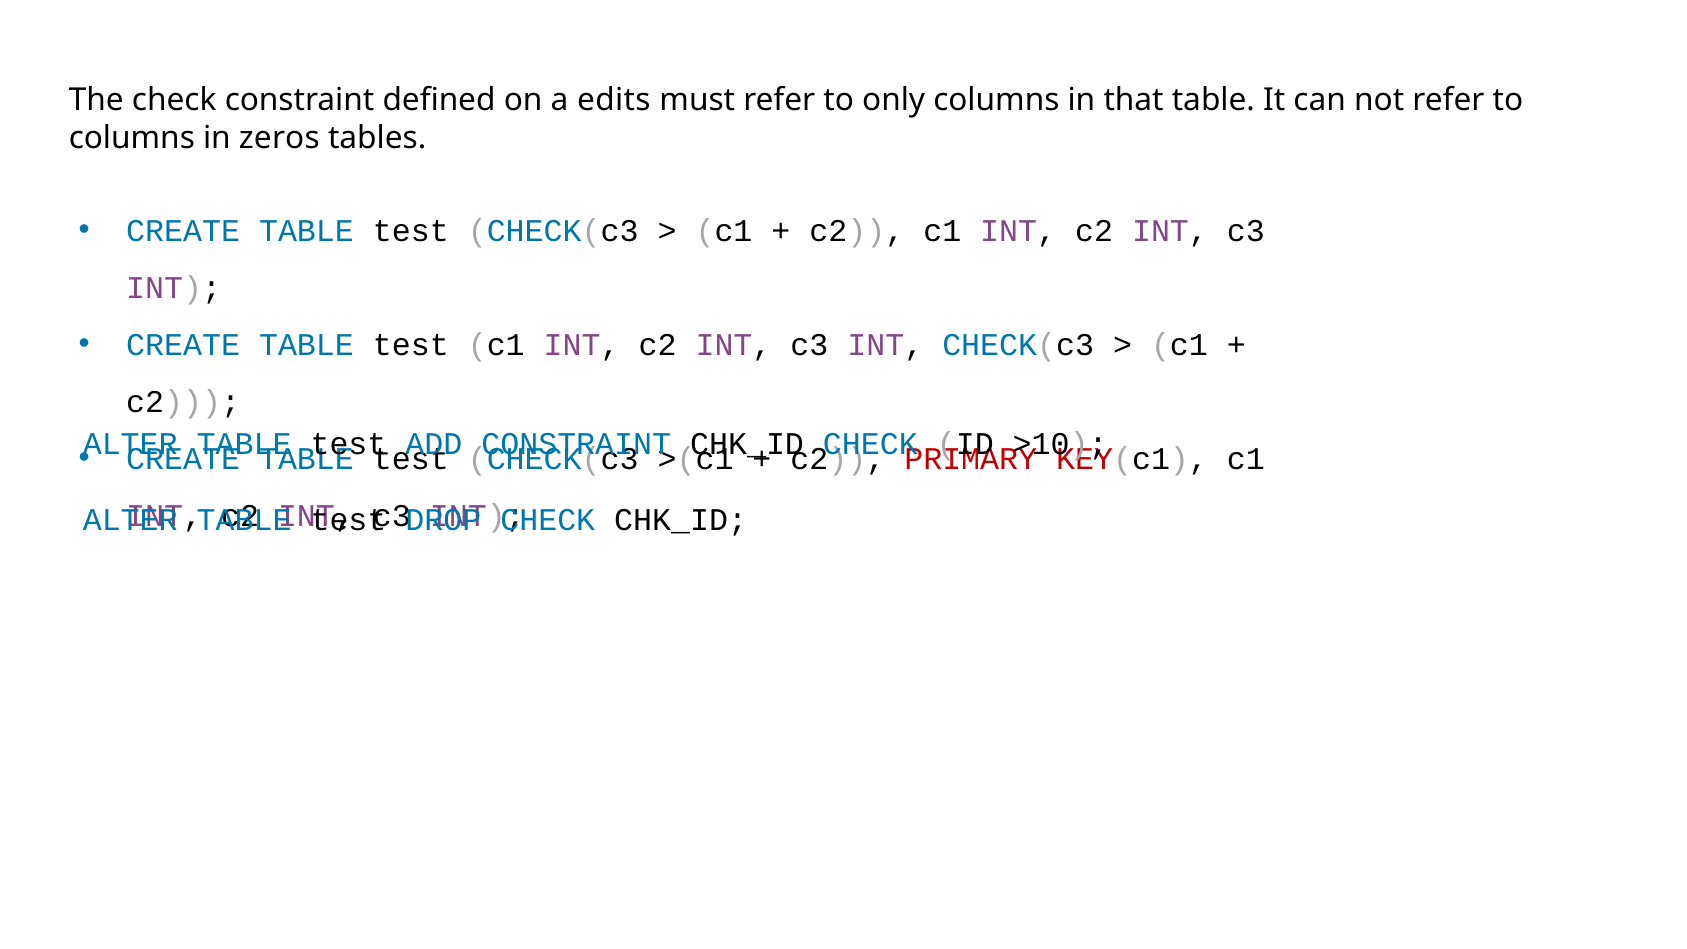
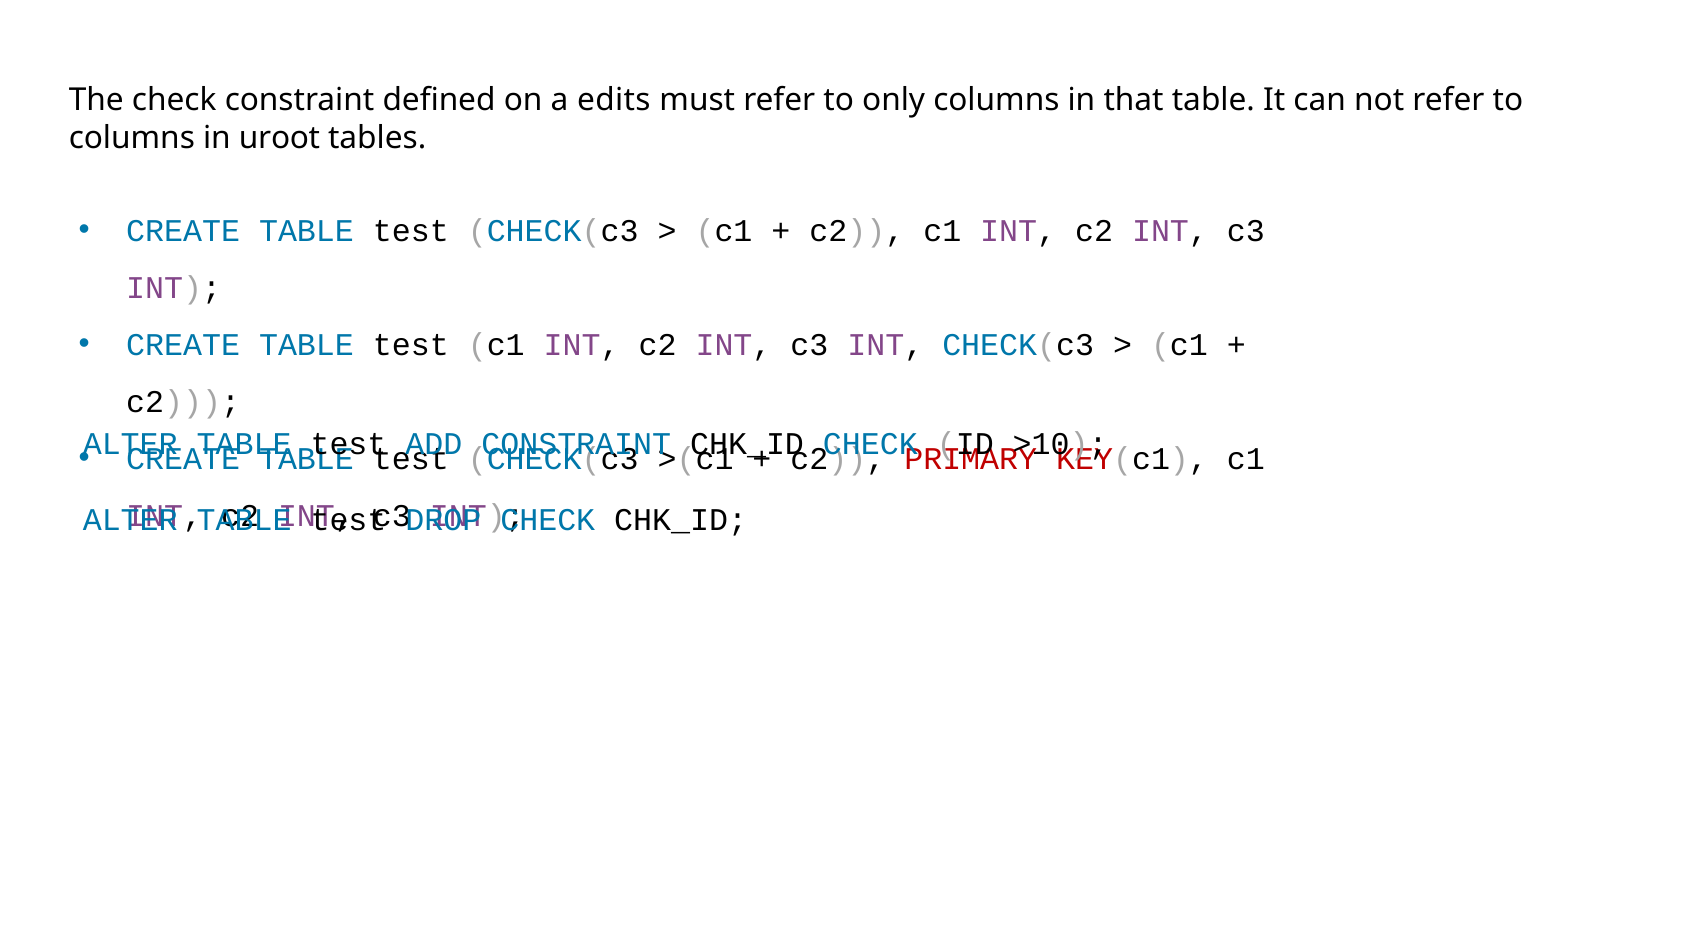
zeros: zeros -> uroot
